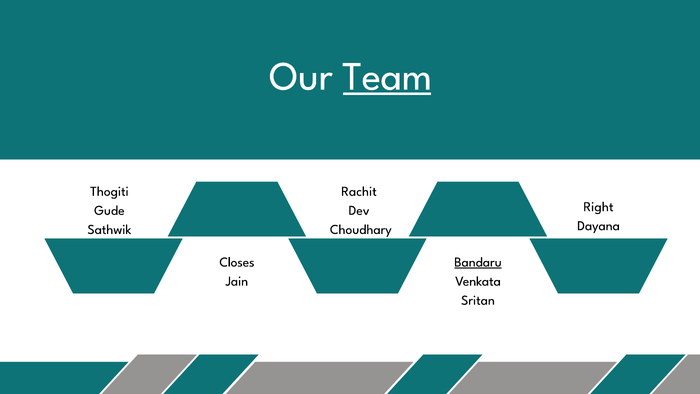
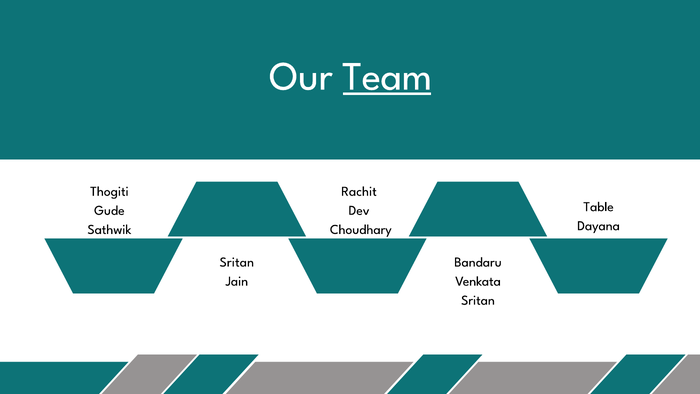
Right: Right -> Table
Closes at (237, 262): Closes -> Sritan
Bandaru underline: present -> none
